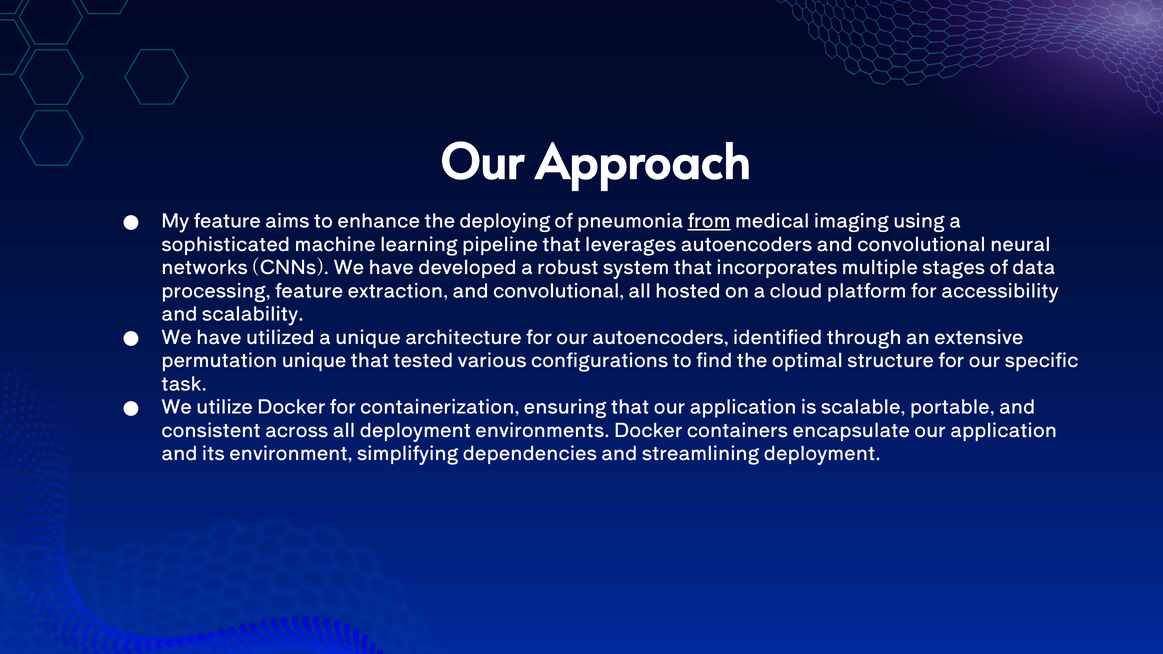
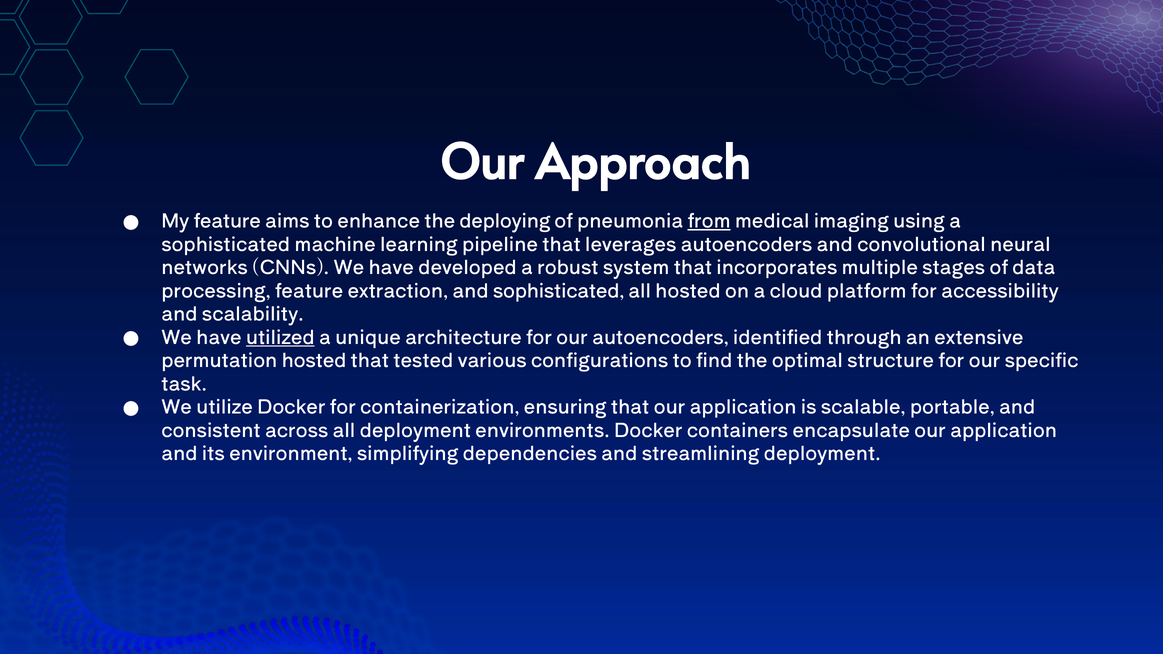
extraction and convolutional: convolutional -> sophisticated
utilized underline: none -> present
permutation unique: unique -> hosted
